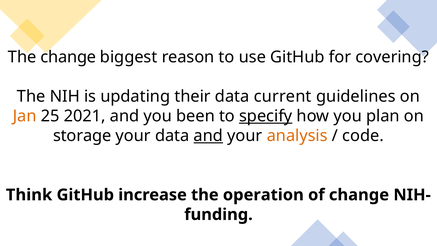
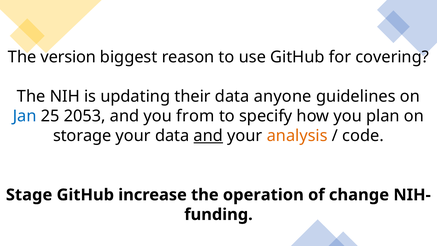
The change: change -> version
current: current -> anyone
Jan colour: orange -> blue
2021: 2021 -> 2053
been: been -> from
specify underline: present -> none
Think: Think -> Stage
